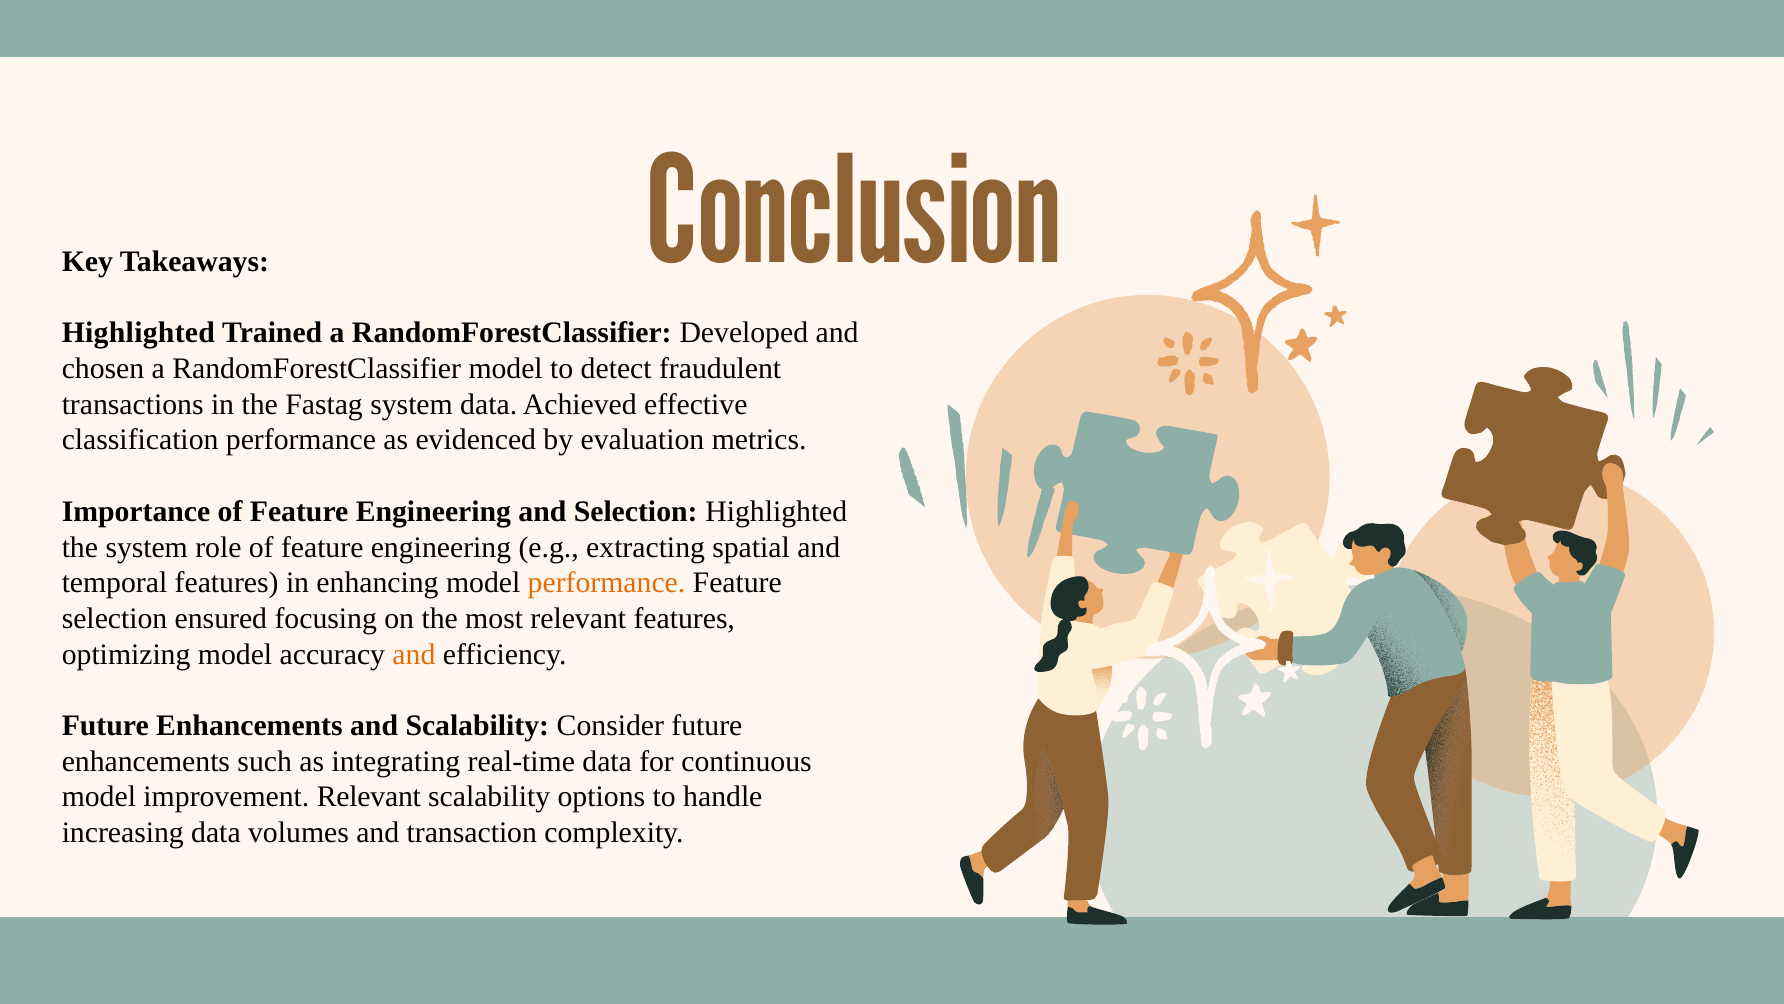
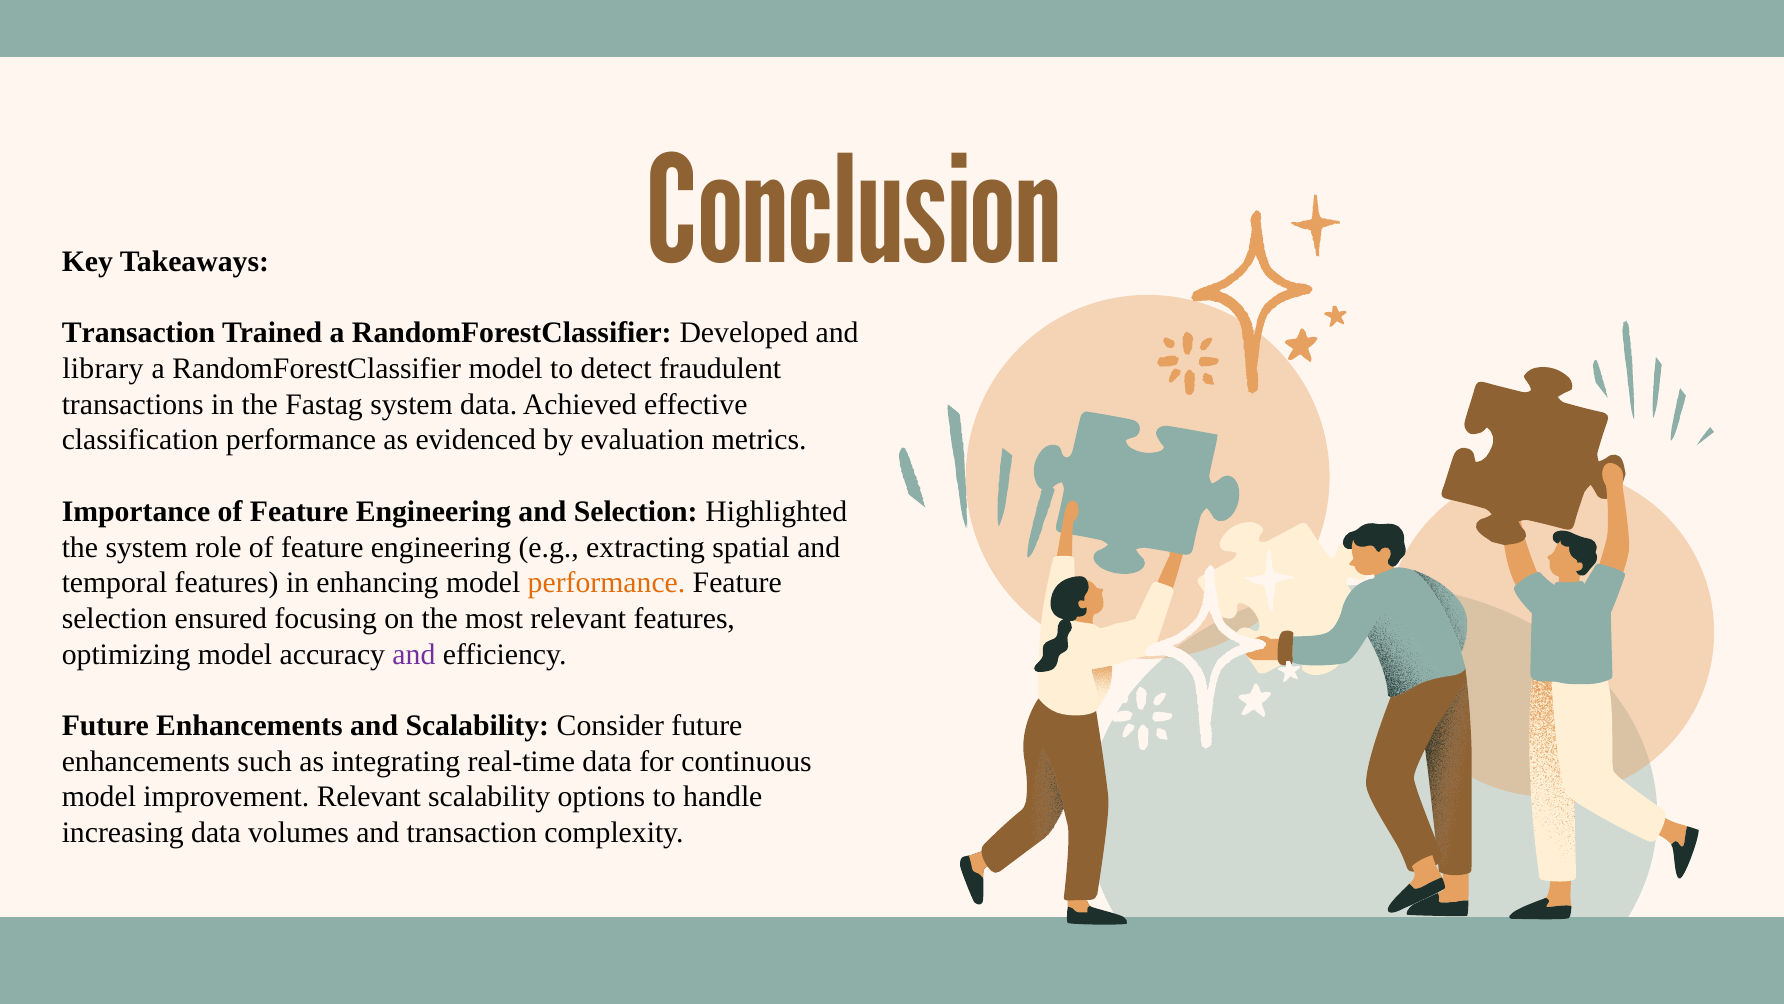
Highlighted at (138, 333): Highlighted -> Transaction
chosen: chosen -> library
and at (414, 654) colour: orange -> purple
